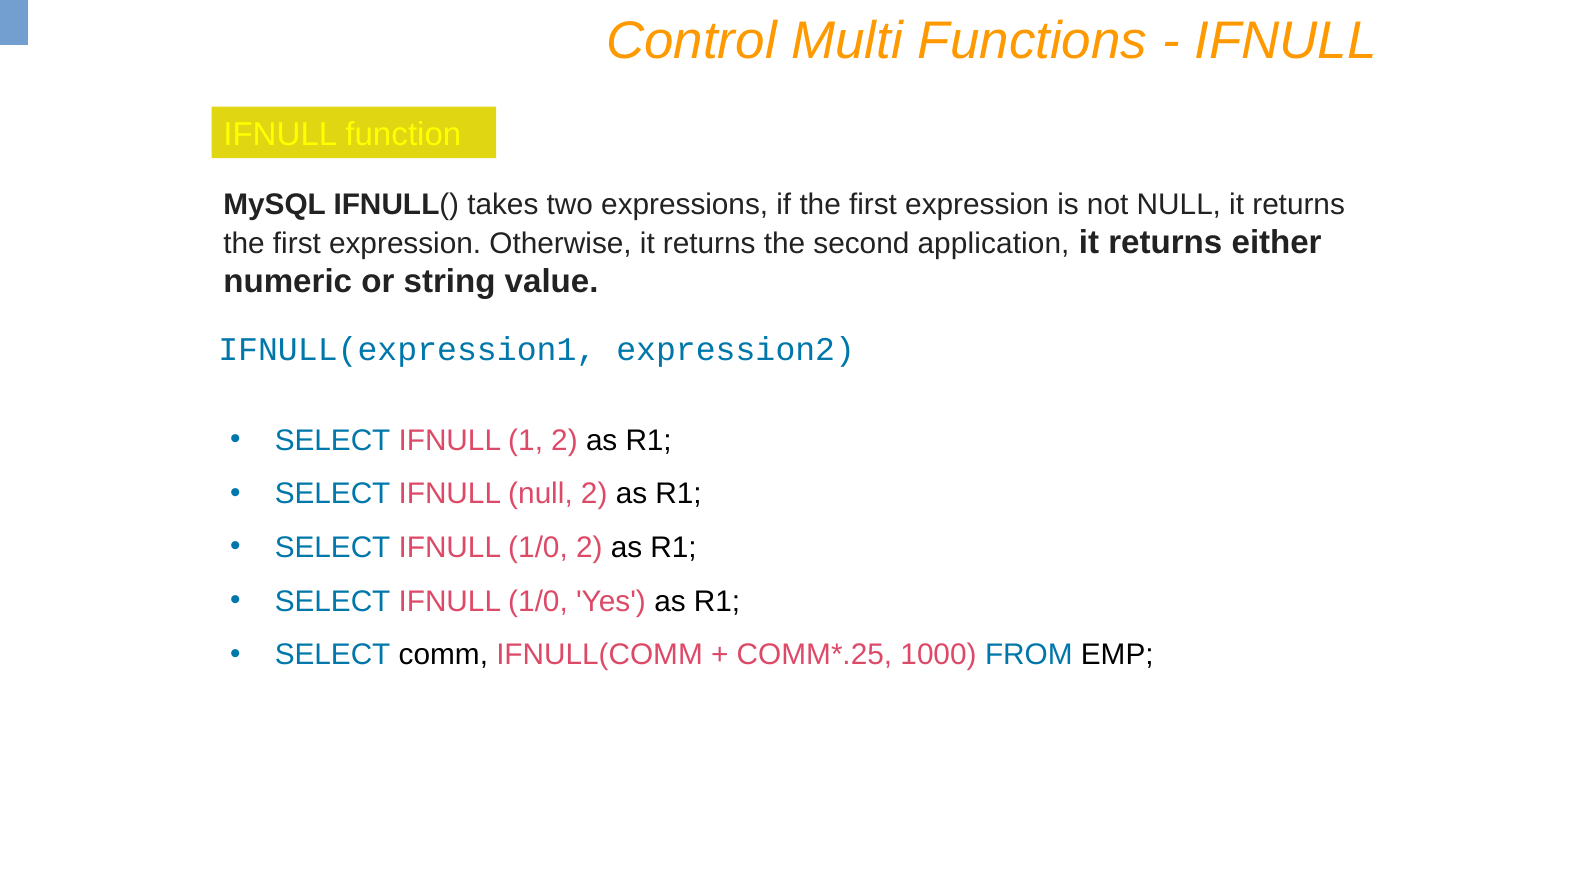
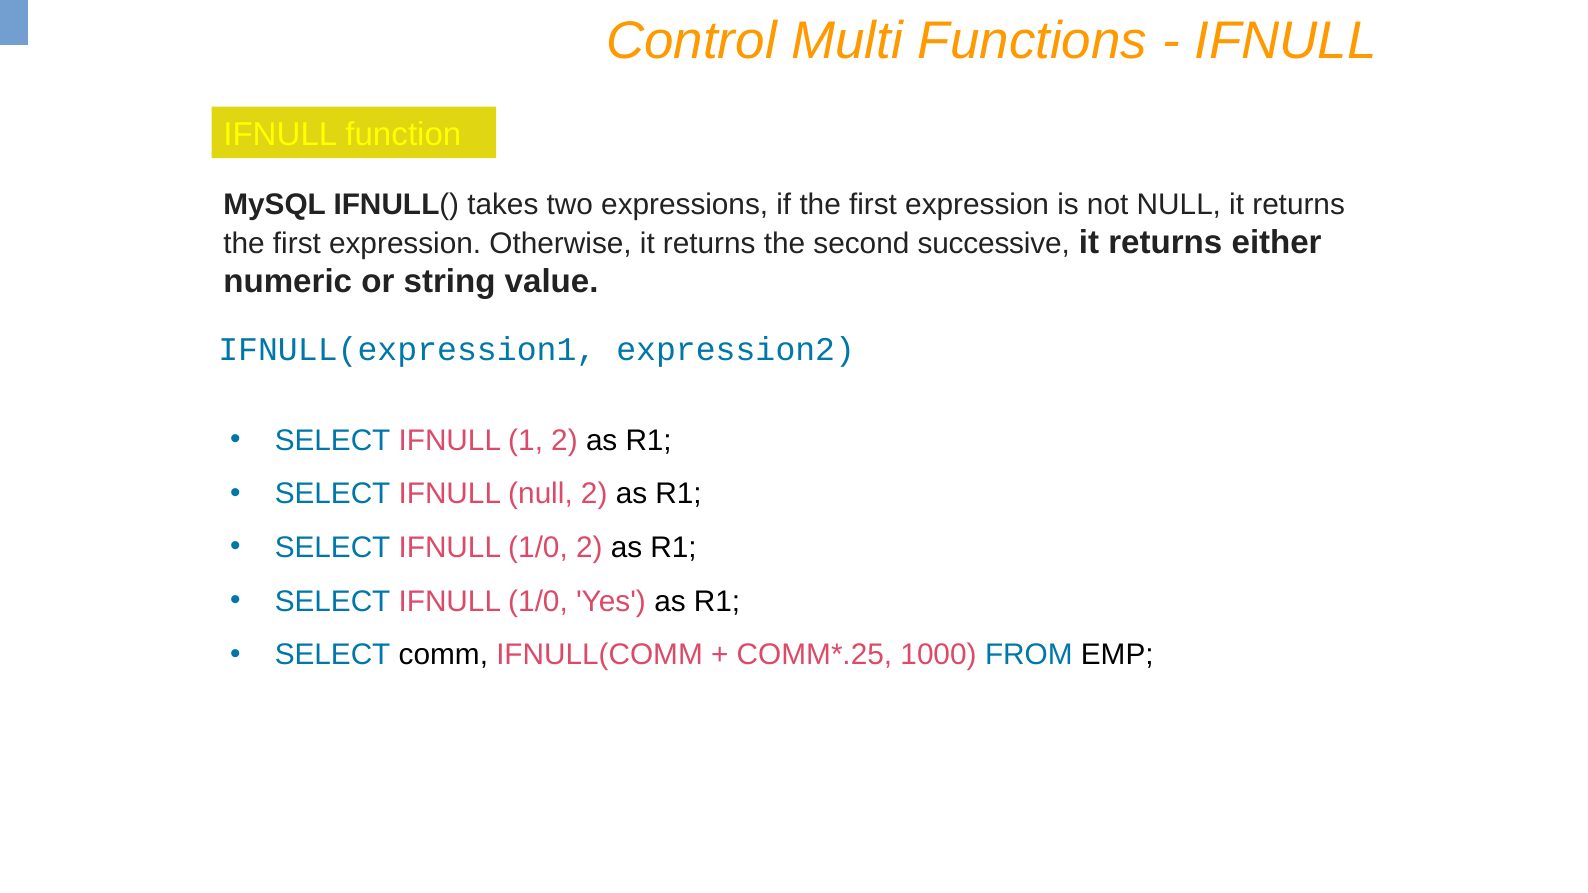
application: application -> successive
